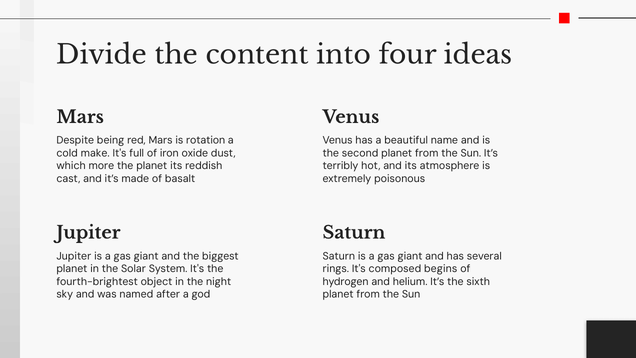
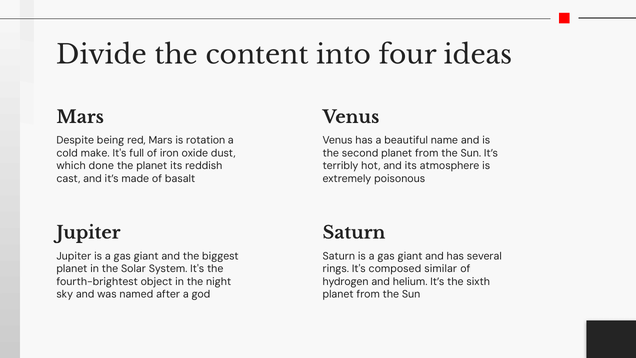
more: more -> done
begins: begins -> similar
